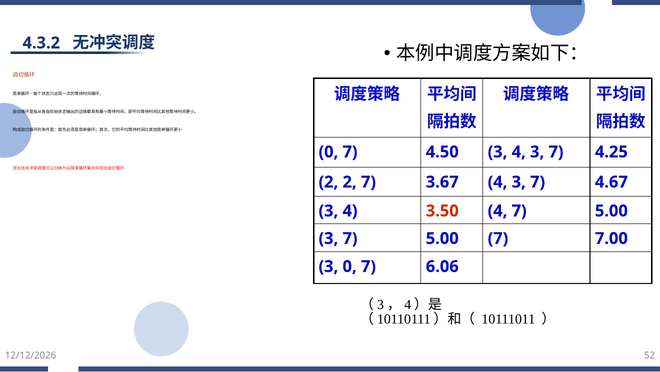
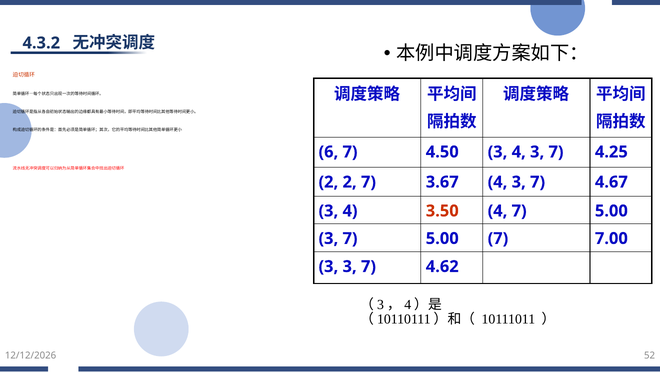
0 at (328, 152): 0 -> 6
3 0: 0 -> 3
6.06: 6.06 -> 4.62
